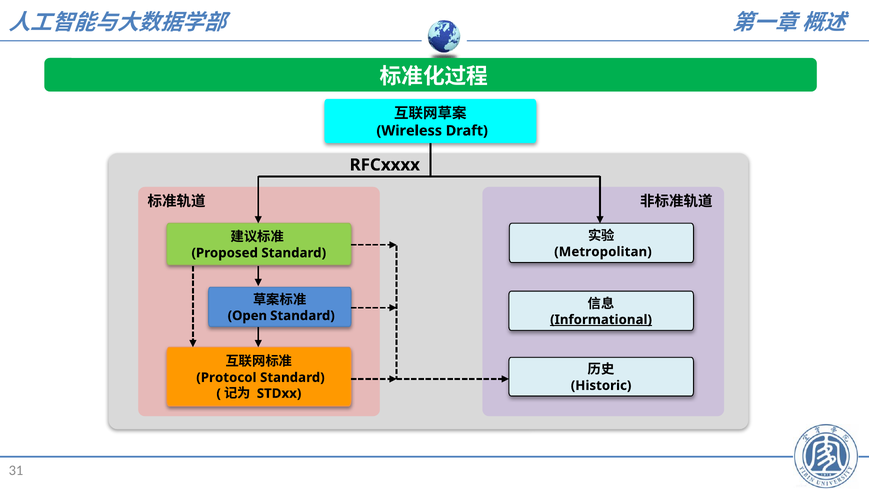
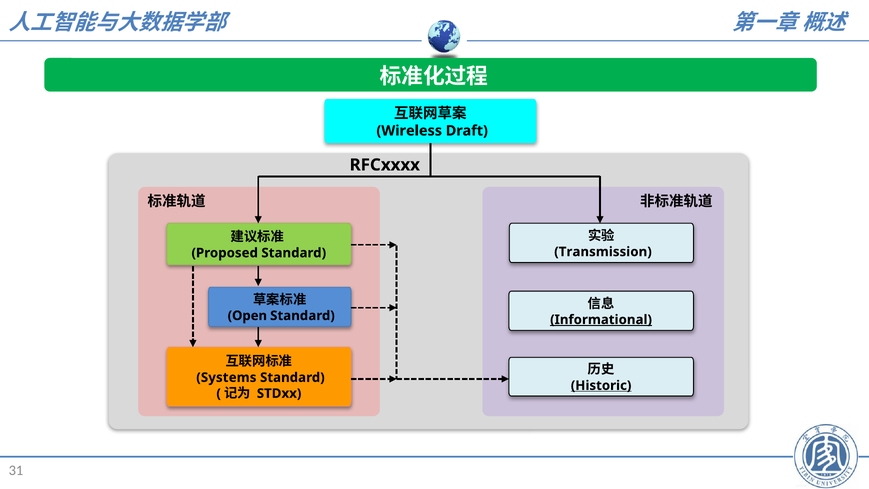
Metropolitan: Metropolitan -> Transmission
Protocol: Protocol -> Systems
Historic underline: none -> present
